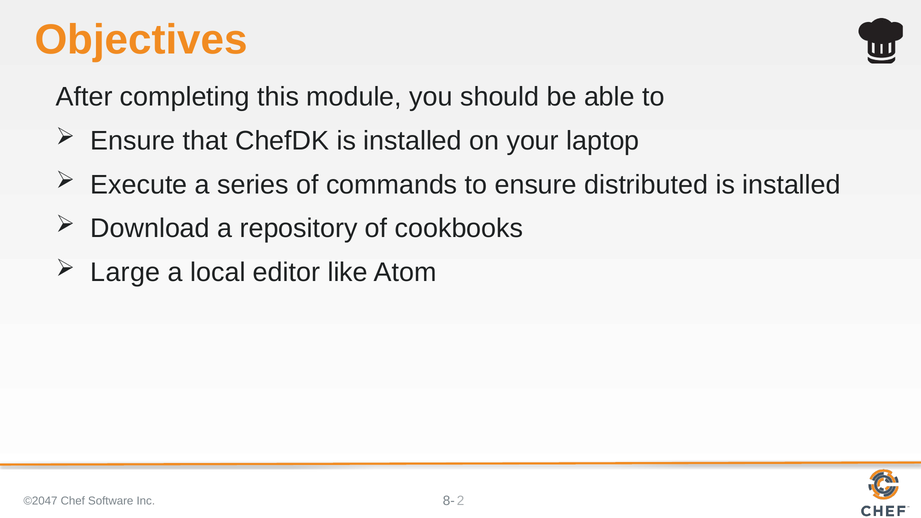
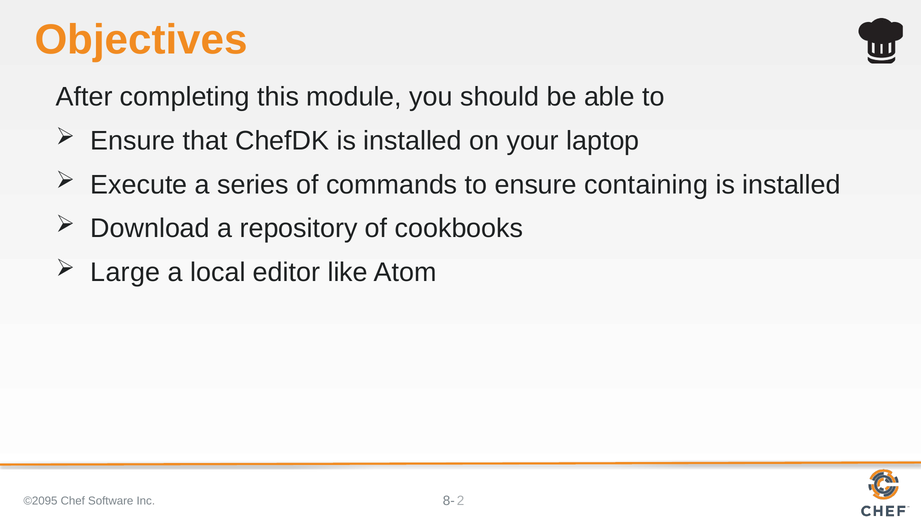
distributed: distributed -> containing
©2047: ©2047 -> ©2095
